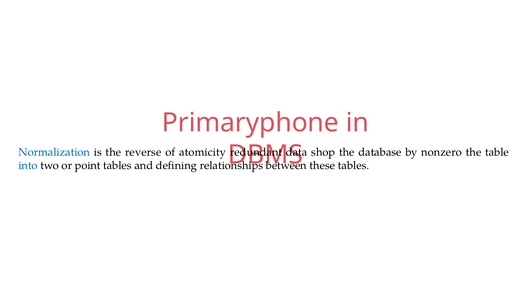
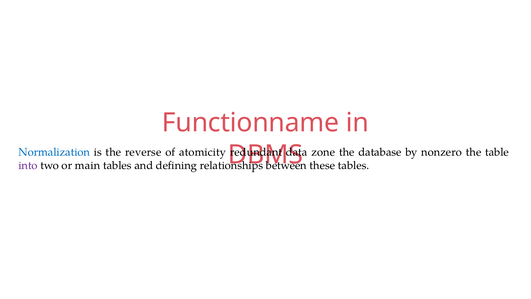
Primaryphone: Primaryphone -> Functionname
shop: shop -> zone
into colour: blue -> purple
point: point -> main
